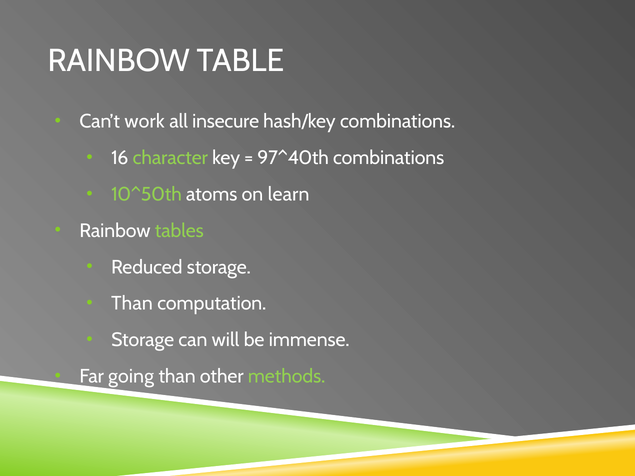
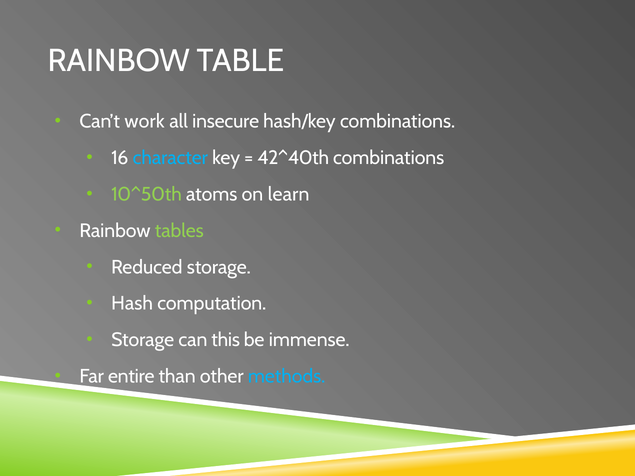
character colour: light green -> light blue
97^40th: 97^40th -> 42^40th
Than at (132, 304): Than -> Hash
will: will -> this
going: going -> entire
methods colour: light green -> light blue
